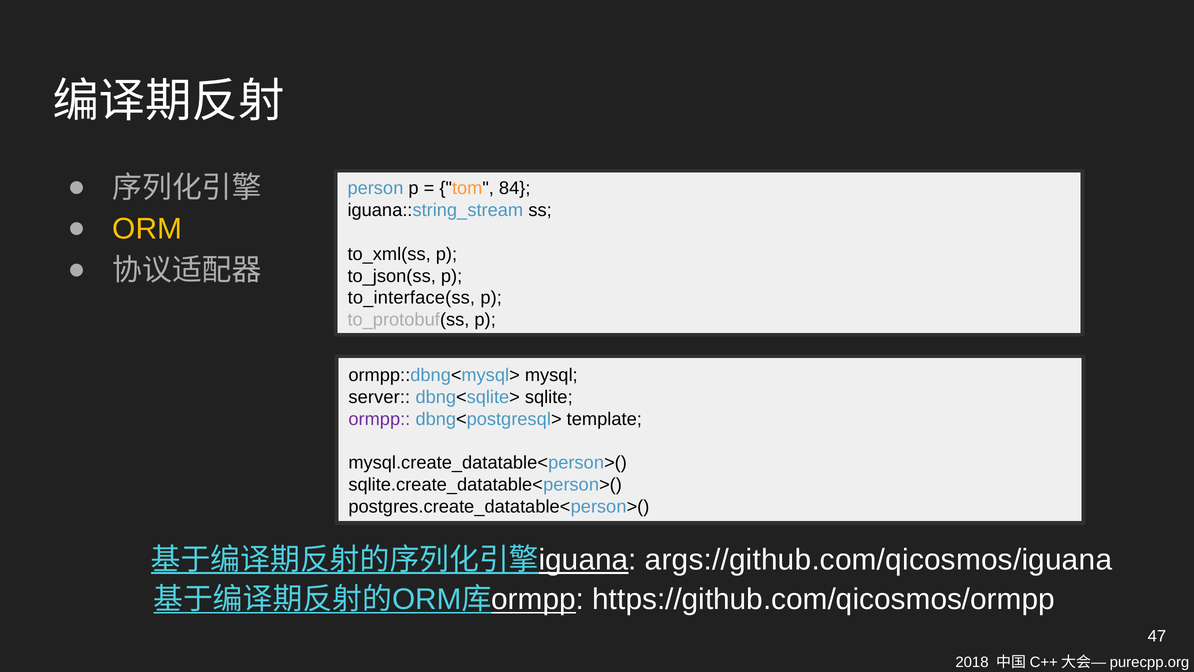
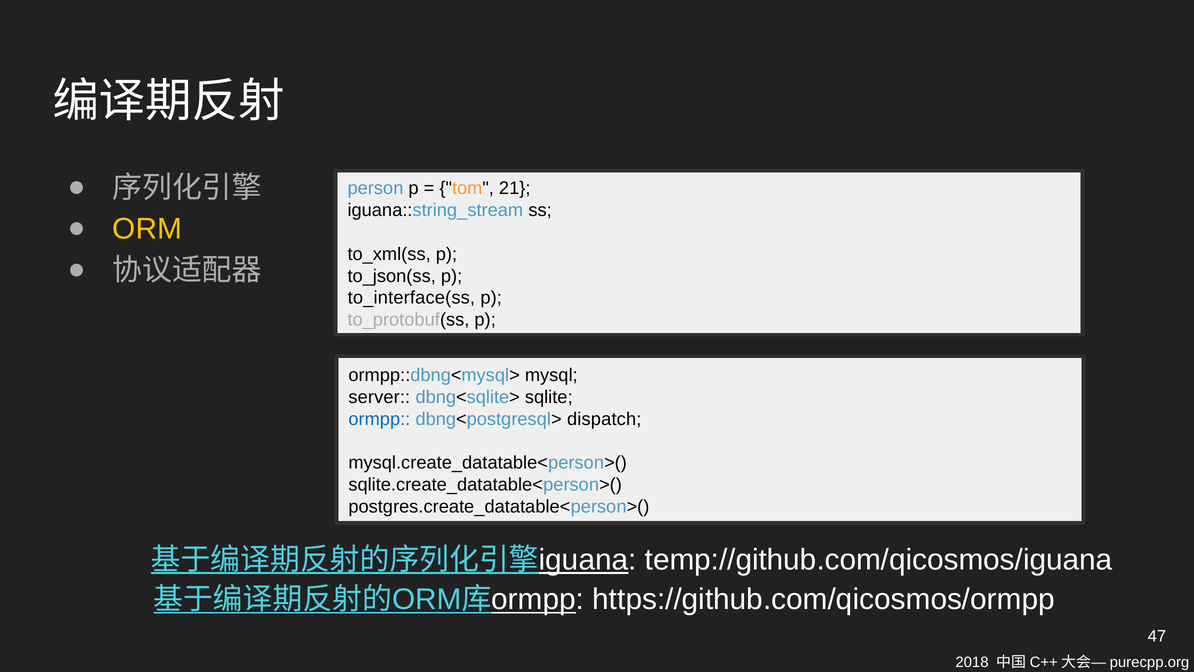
84: 84 -> 21
ormpp colour: purple -> blue
template: template -> dispatch
args://github.com/qicosmos/iguana: args://github.com/qicosmos/iguana -> temp://github.com/qicosmos/iguana
